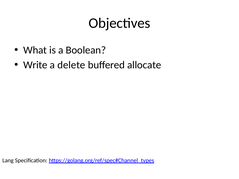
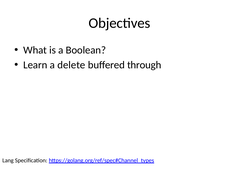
Write: Write -> Learn
allocate: allocate -> through
